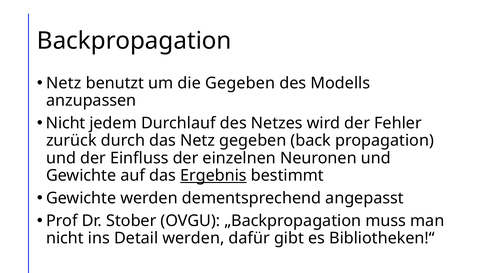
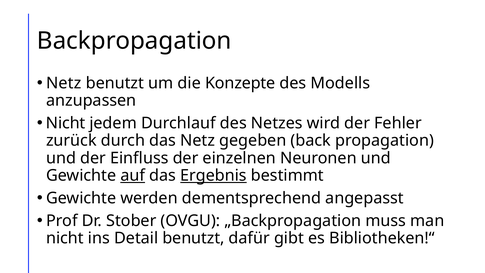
die Gegeben: Gegeben -> Konzepte
auf underline: none -> present
Detail werden: werden -> benutzt
